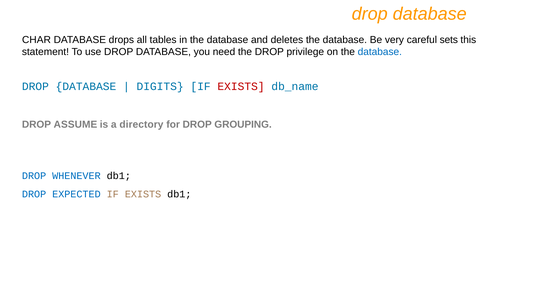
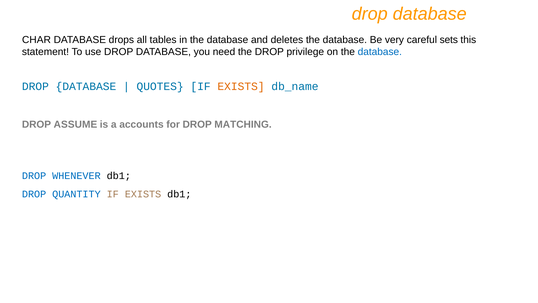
DIGITS: DIGITS -> QUOTES
EXISTS at (241, 87) colour: red -> orange
directory: directory -> accounts
GROUPING: GROUPING -> MATCHING
EXPECTED: EXPECTED -> QUANTITY
